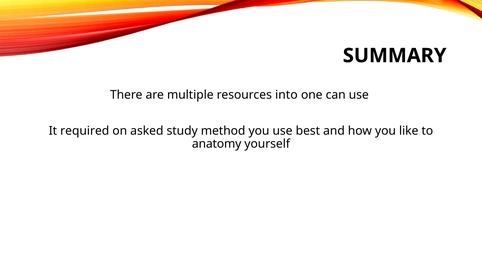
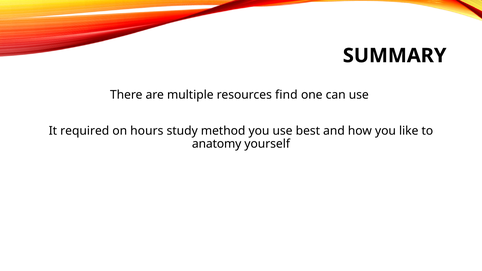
into: into -> find
asked: asked -> hours
